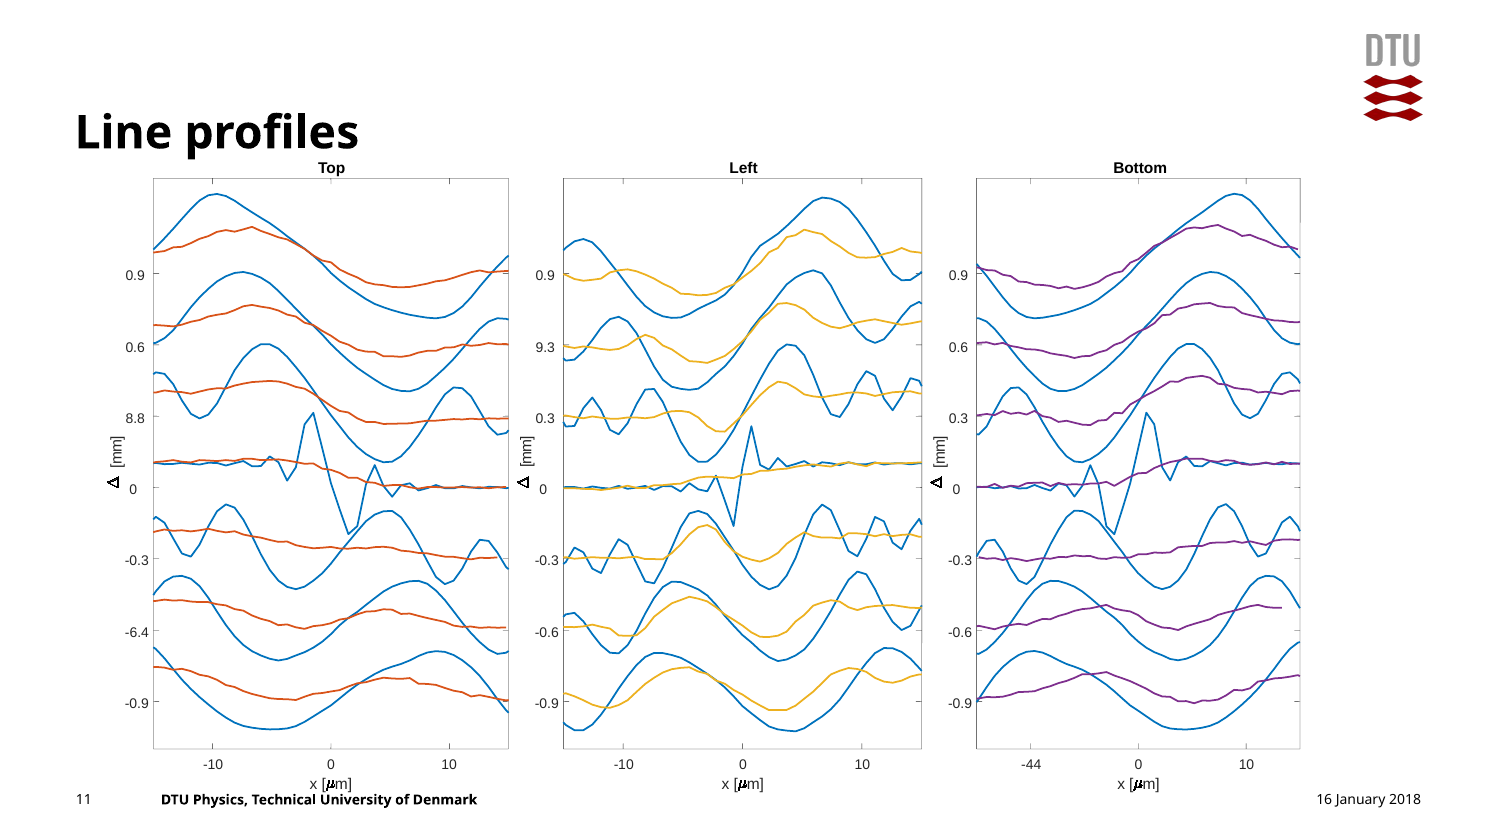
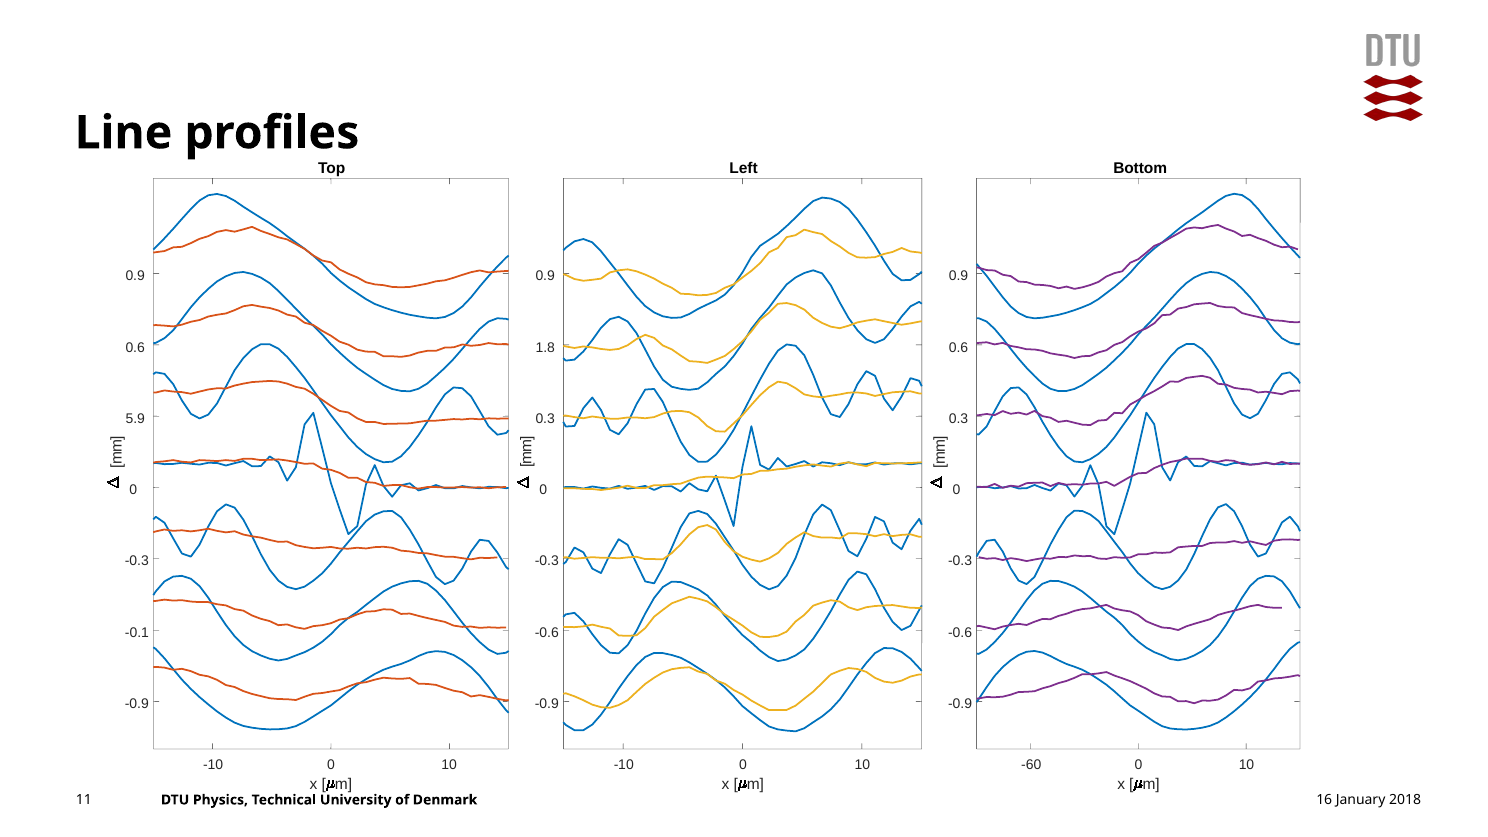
9.3: 9.3 -> 1.8
8.8: 8.8 -> 5.9
-6.4: -6.4 -> -0.1
-44: -44 -> -60
